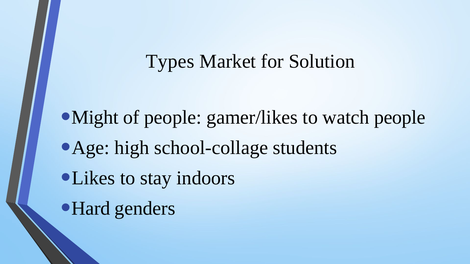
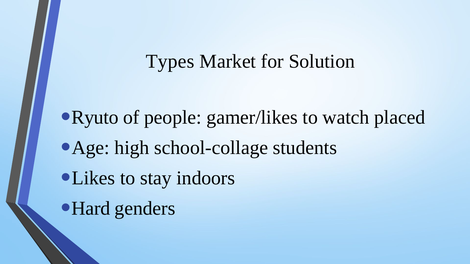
Might: Might -> Ryuto
watch people: people -> placed
